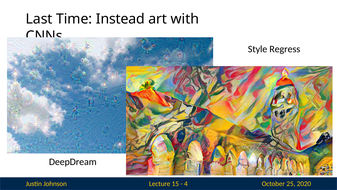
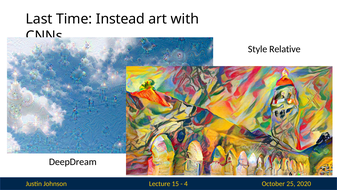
Regress: Regress -> Relative
